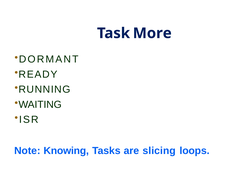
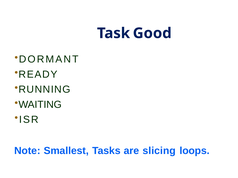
More: More -> Good
Knowing: Knowing -> Smallest
